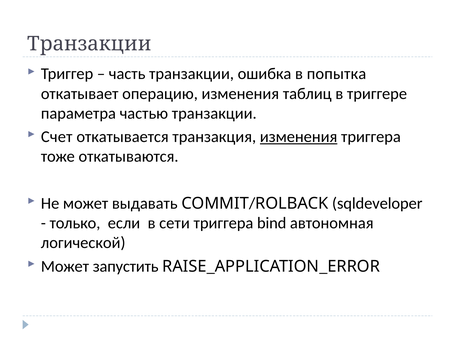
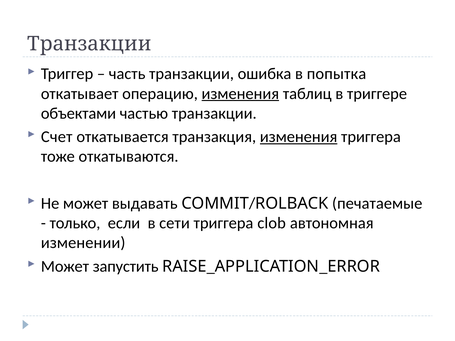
изменения at (240, 94) underline: none -> present
параметра: параметра -> объектами
sqldeveloper: sqldeveloper -> печатаемые
bind: bind -> clob
логической: логической -> изменении
